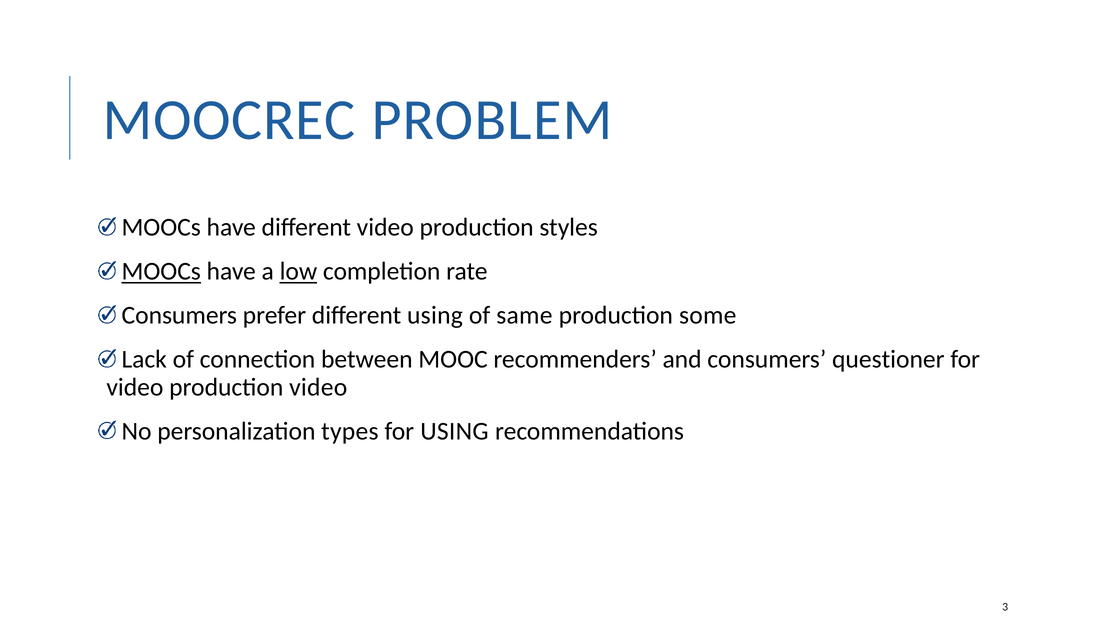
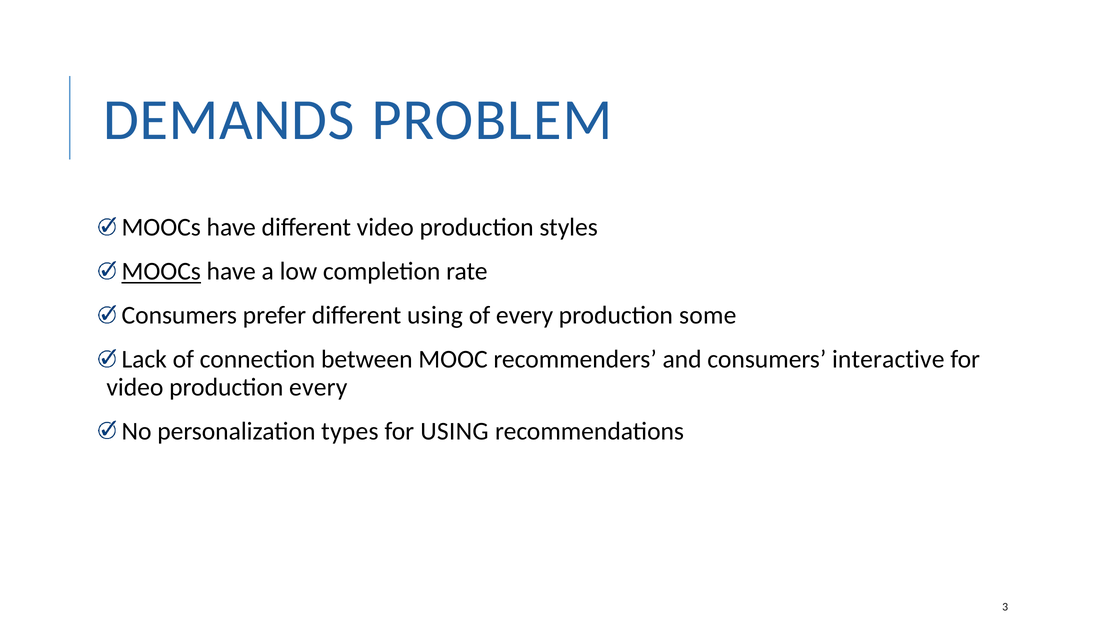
MOOCREC: MOOCREC -> DEMANDS
low underline: present -> none
of same: same -> every
questioner: questioner -> interactive
production video: video -> every
